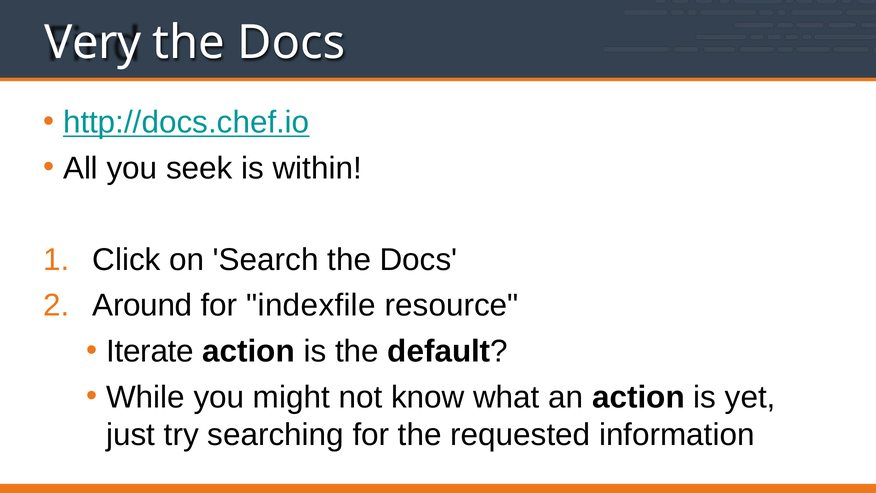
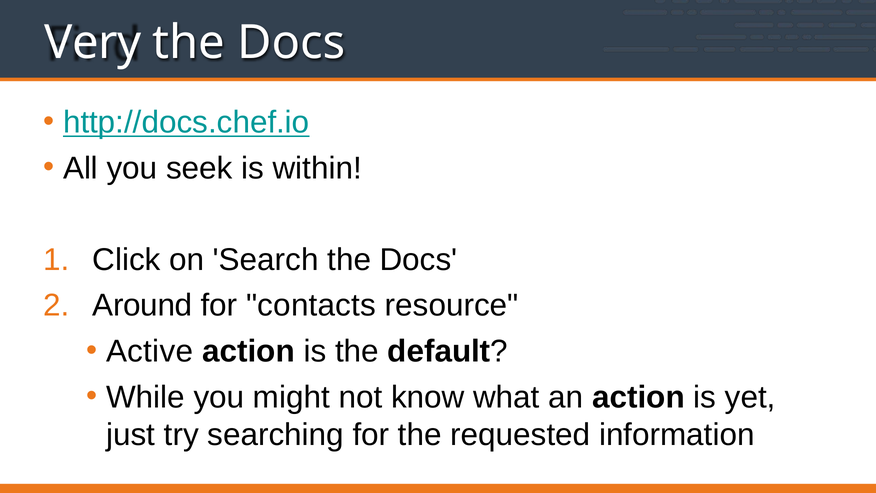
indexfile: indexfile -> contacts
Iterate: Iterate -> Active
